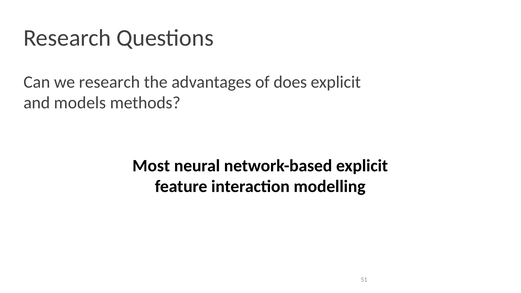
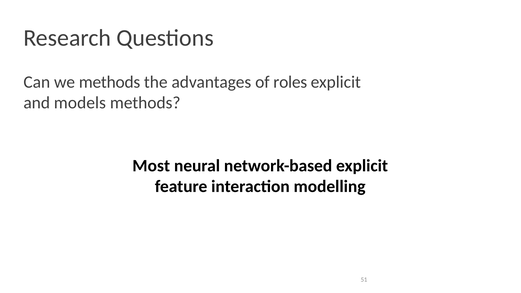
we research: research -> methods
does: does -> roles
